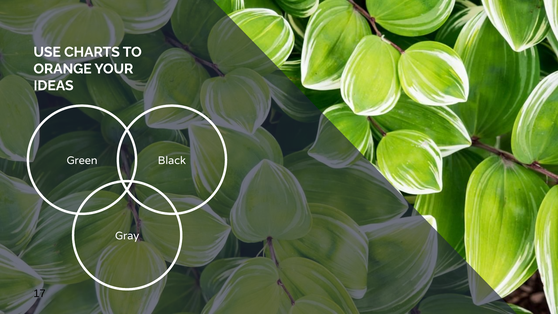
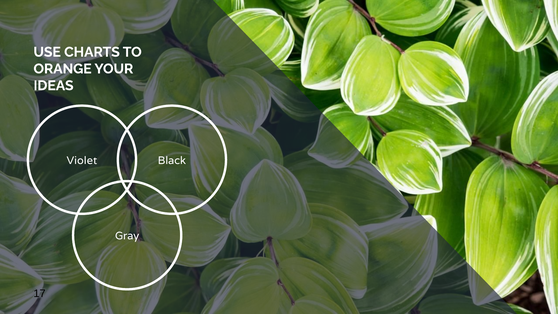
Green: Green -> Violet
